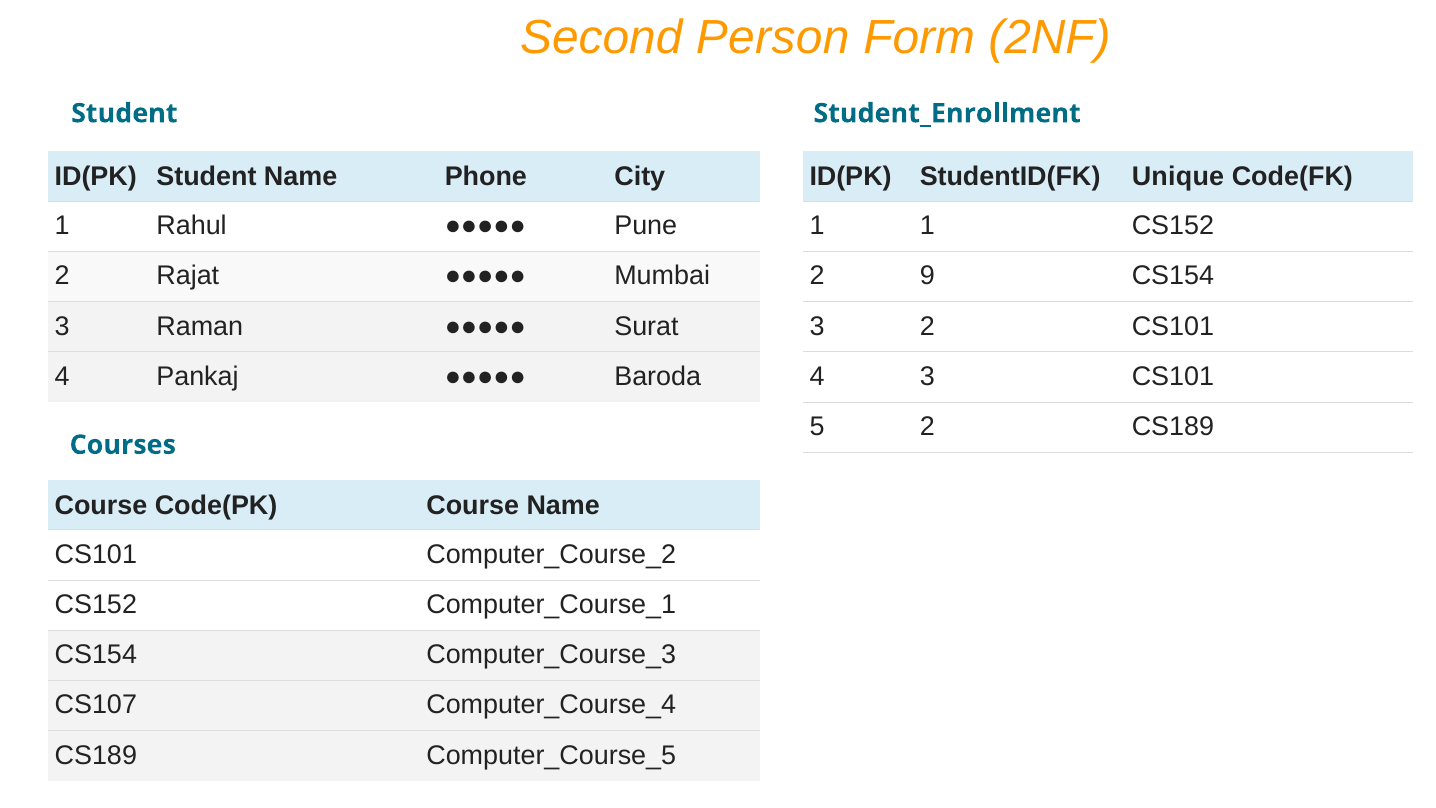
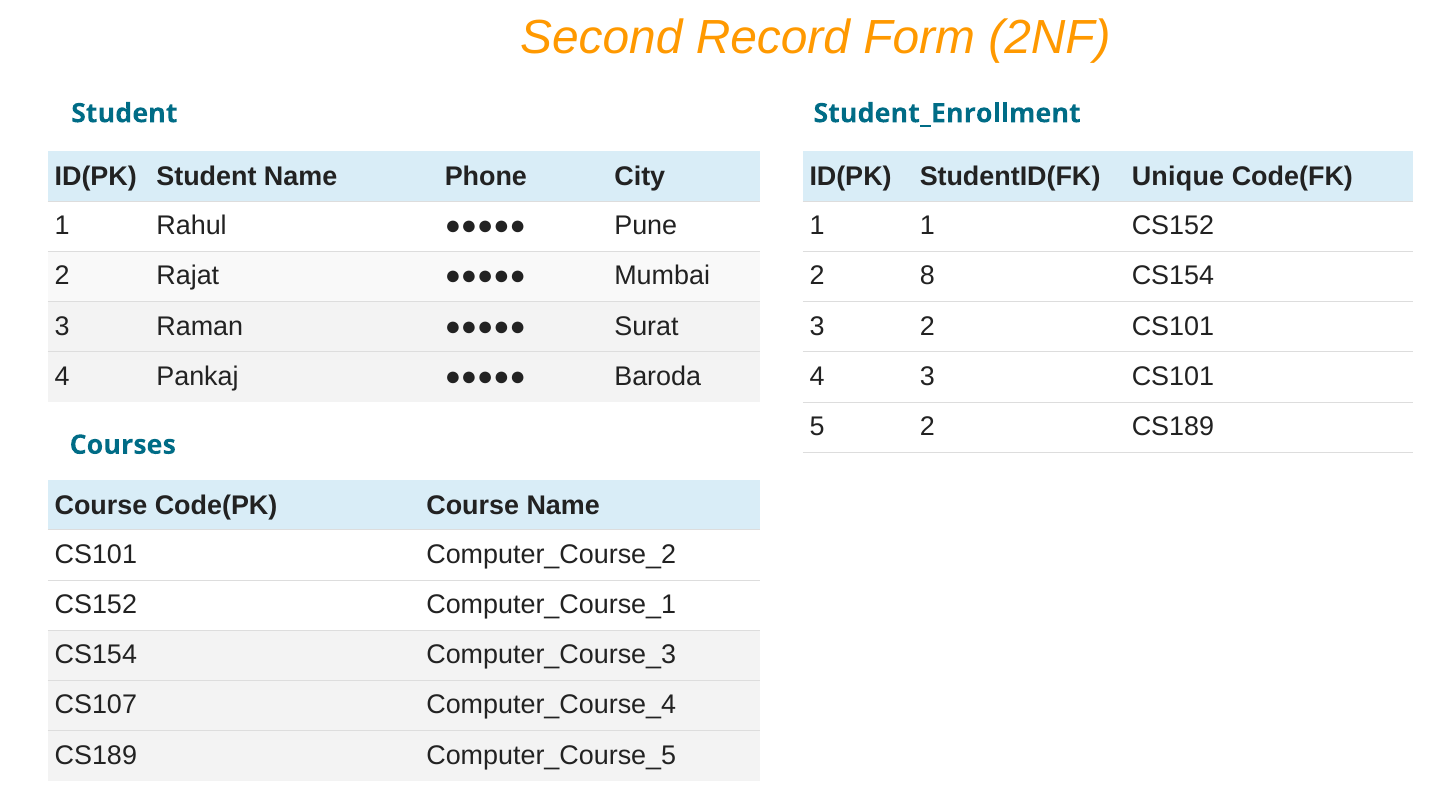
Person: Person -> Record
9: 9 -> 8
